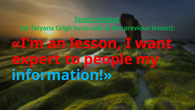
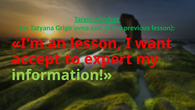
expert: expert -> accept
people: people -> expert
information colour: light blue -> light green
